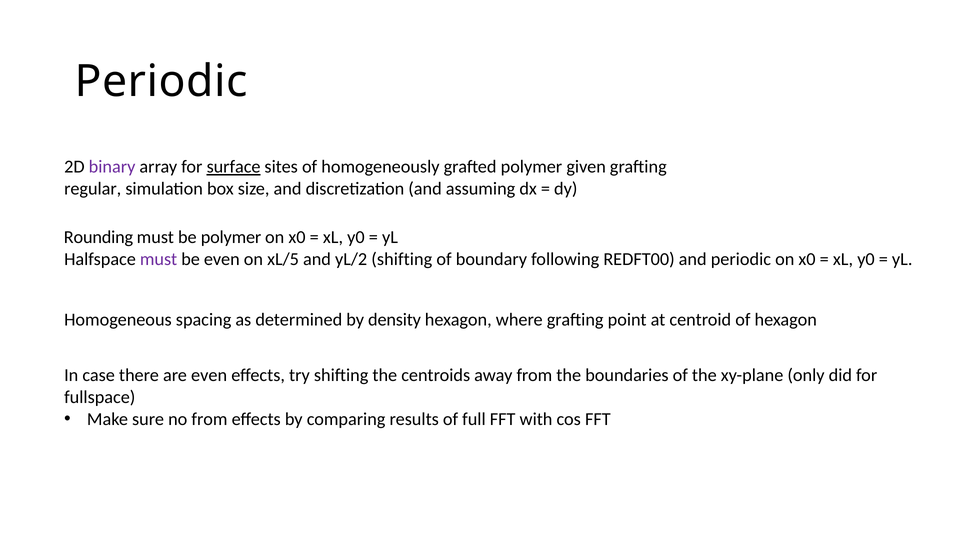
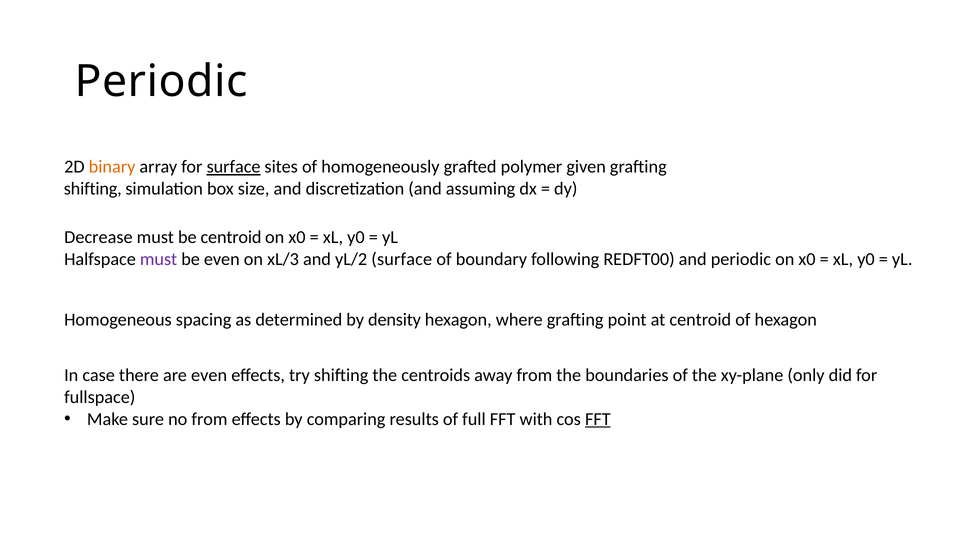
binary colour: purple -> orange
regular at (93, 189): regular -> shifting
Rounding: Rounding -> Decrease
be polymer: polymer -> centroid
xL/5: xL/5 -> xL/3
yL/2 shifting: shifting -> surface
FFT at (598, 419) underline: none -> present
